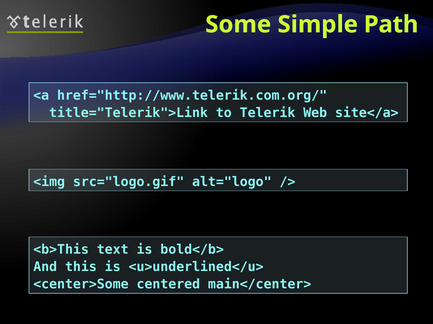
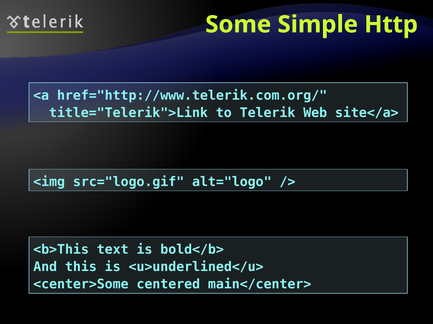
Path: Path -> Http
